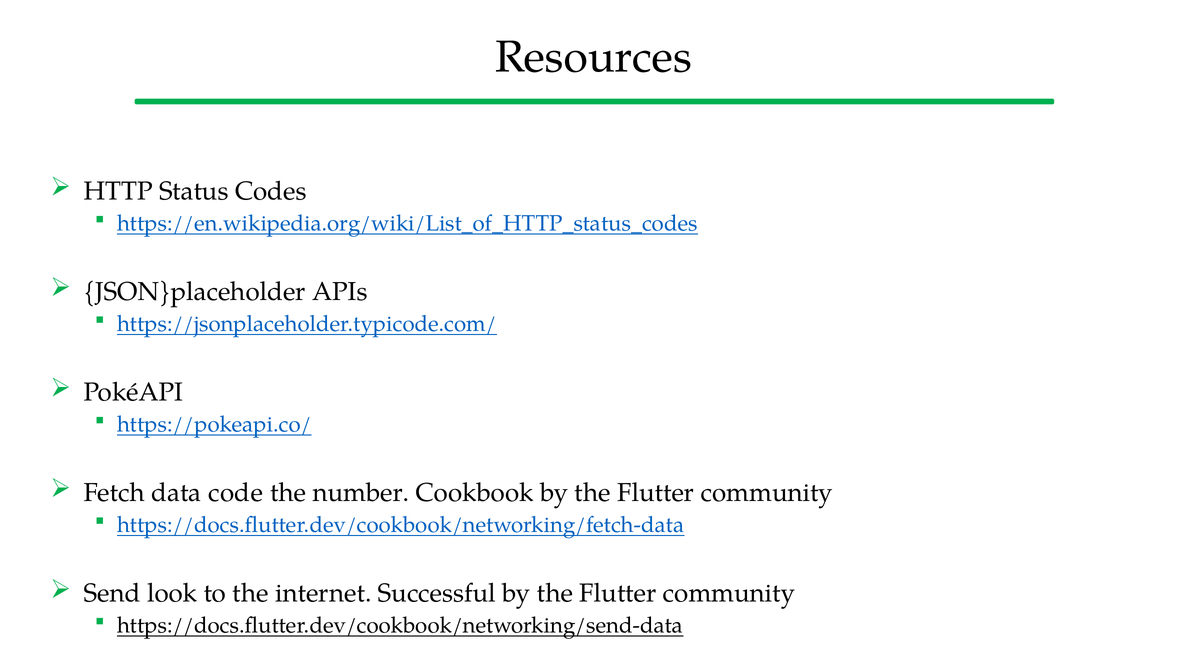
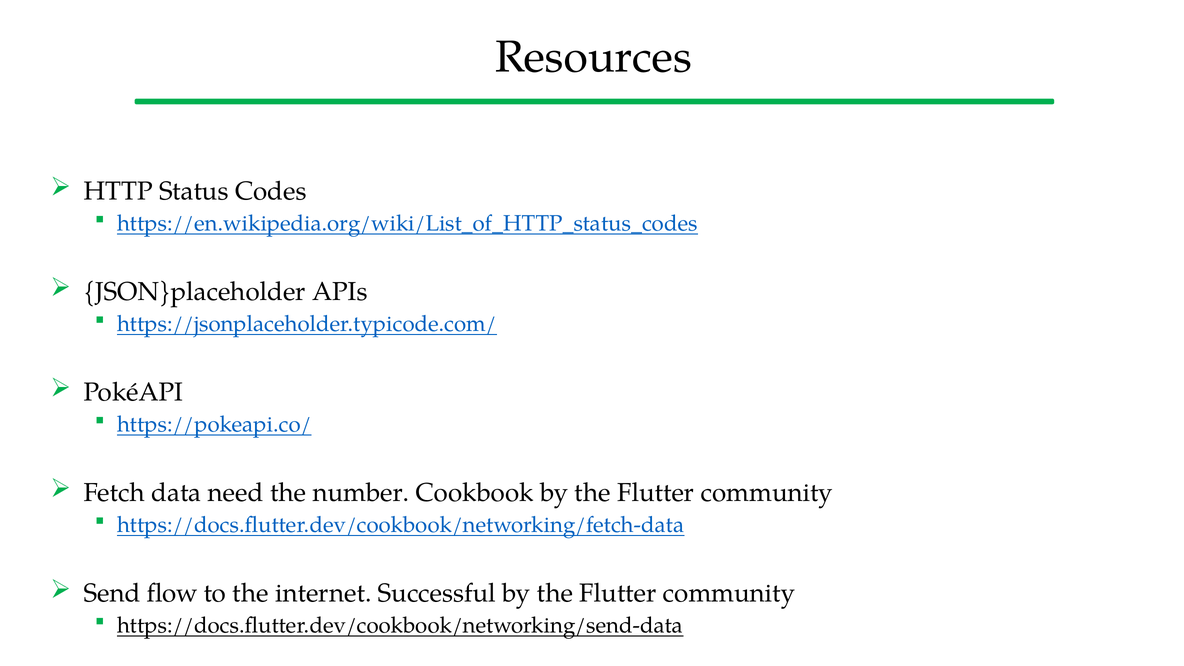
code: code -> need
look: look -> flow
